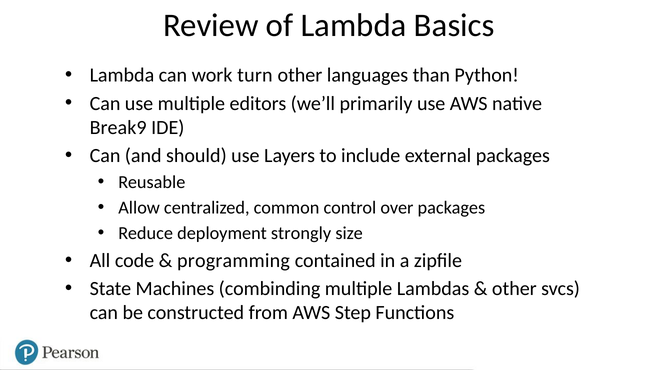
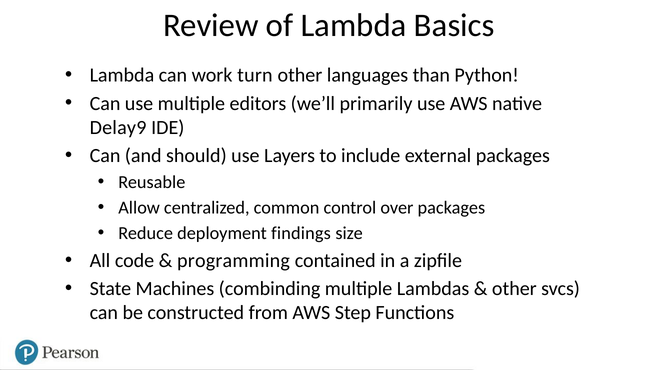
Break9: Break9 -> Delay9
strongly: strongly -> findings
